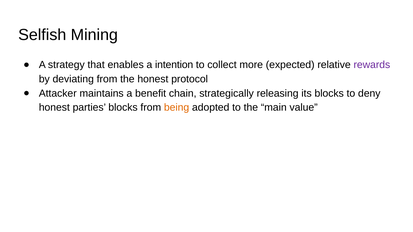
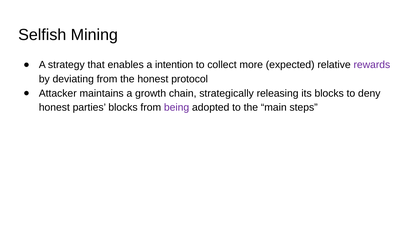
benefit: benefit -> growth
being colour: orange -> purple
value: value -> steps
